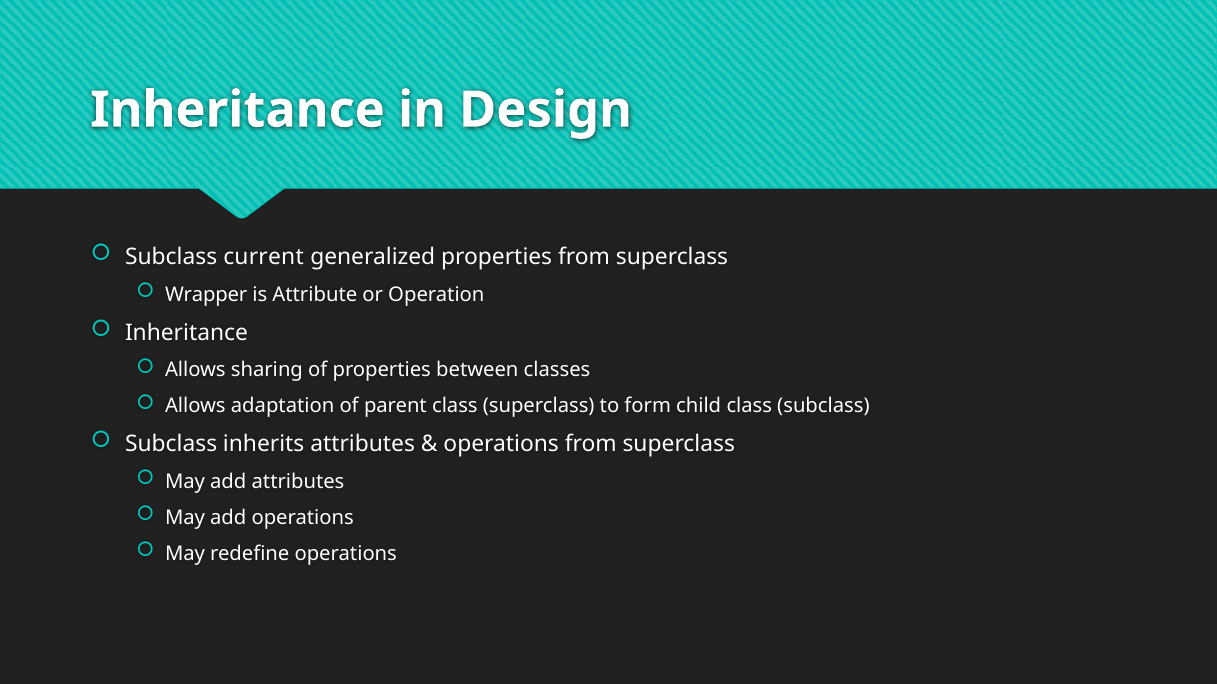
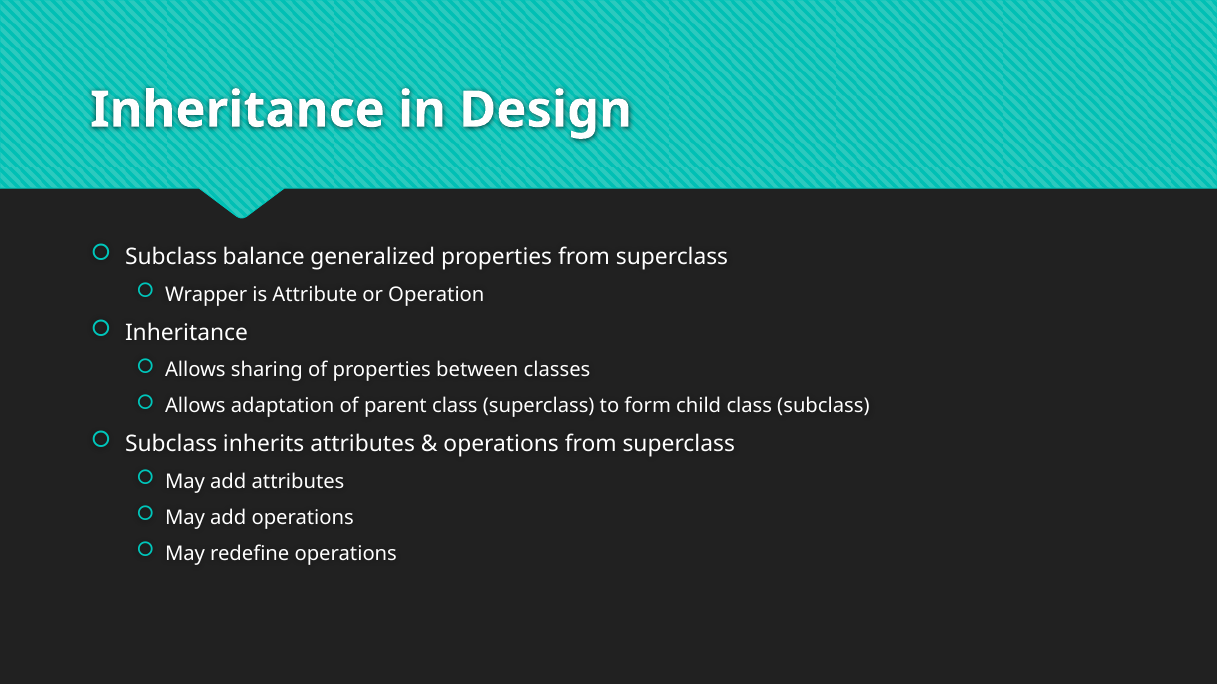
current: current -> balance
